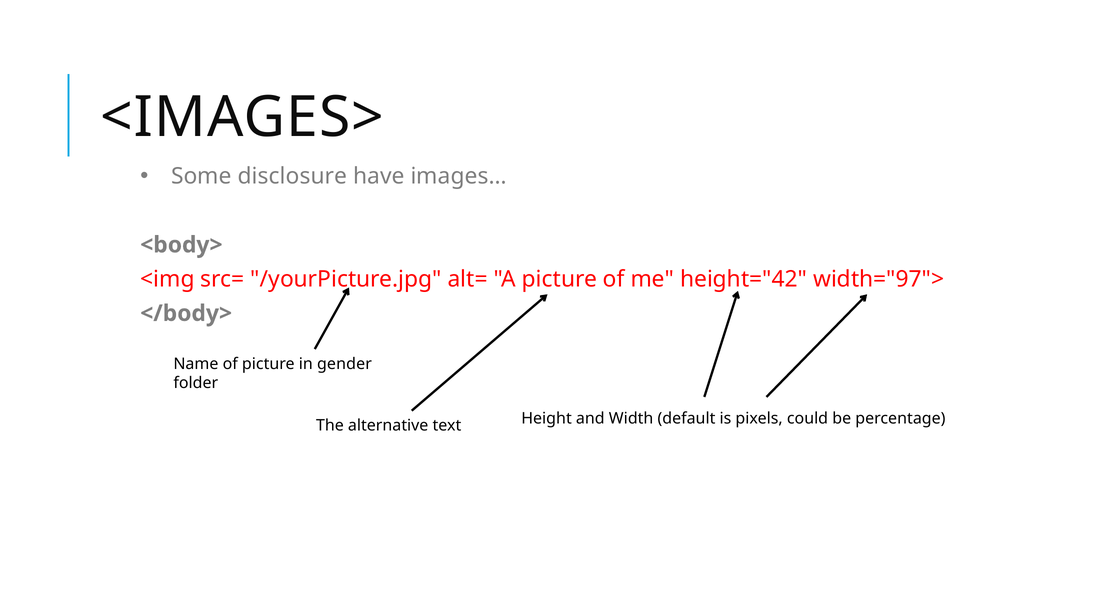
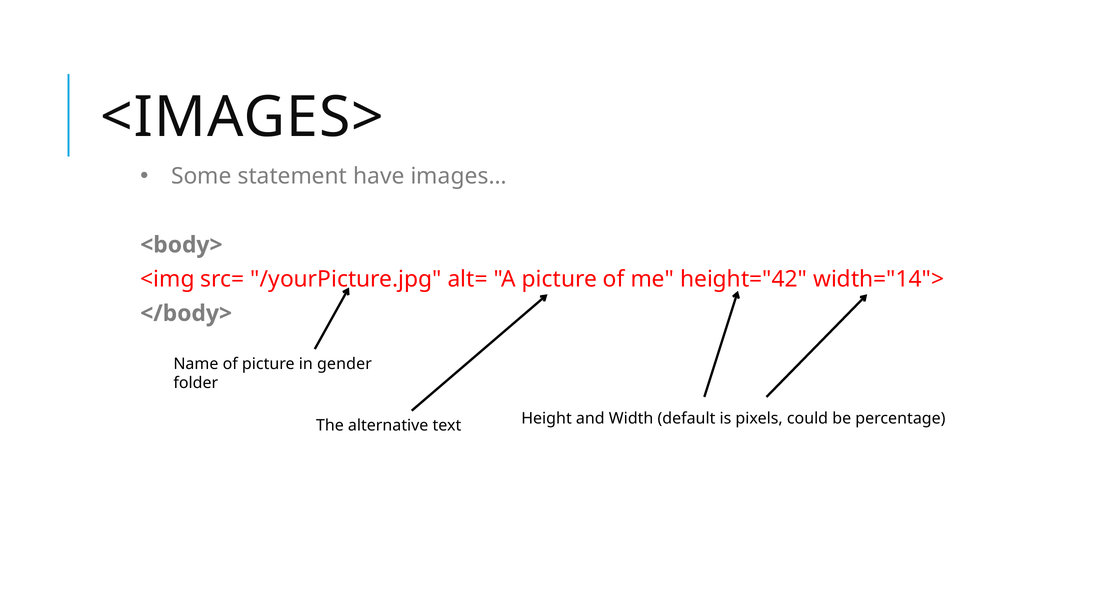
disclosure: disclosure -> statement
width="97">: width="97"> -> width="14">
